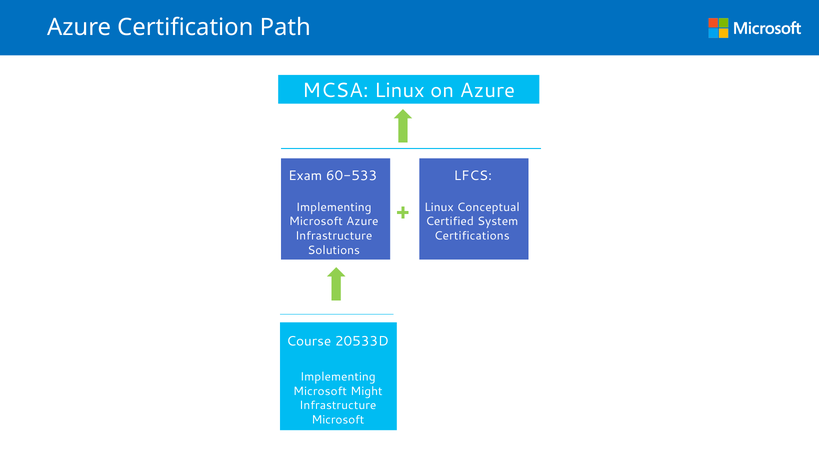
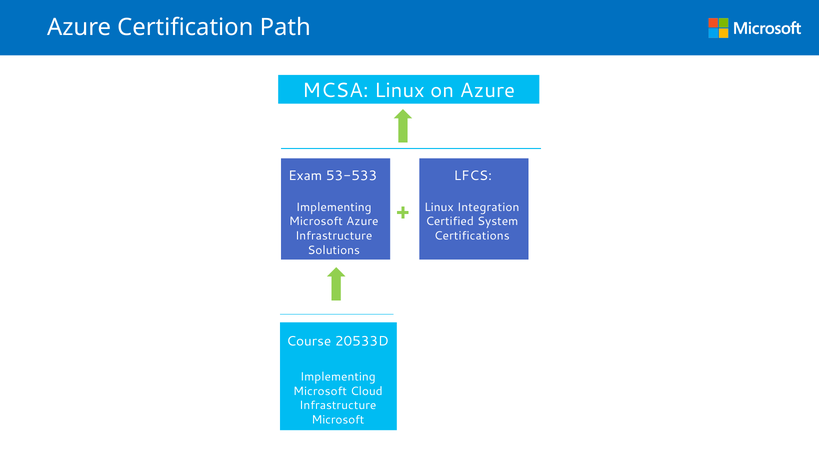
60-533: 60-533 -> 53-533
Conceptual: Conceptual -> Integration
Might: Might -> Cloud
